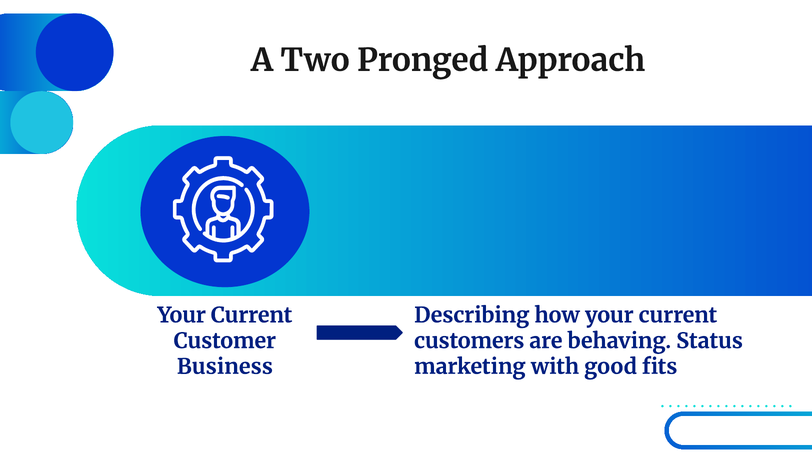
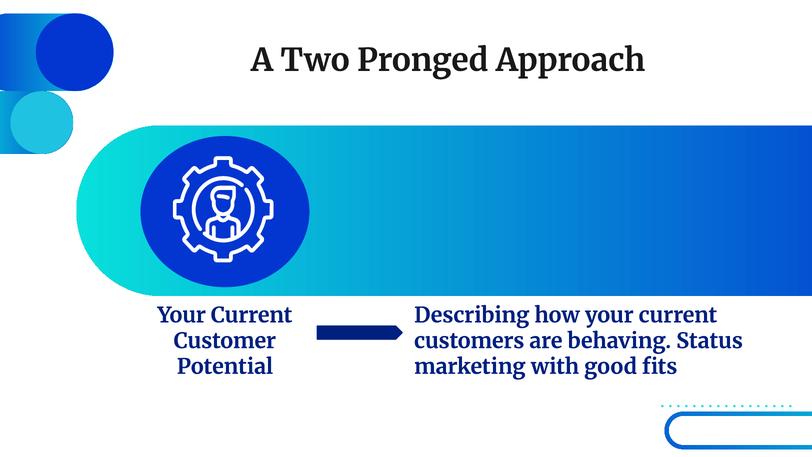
Business: Business -> Potential
